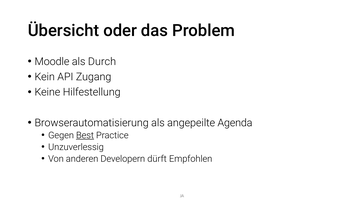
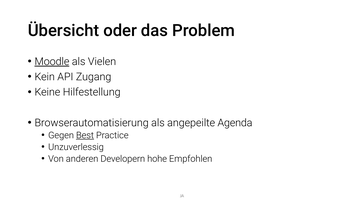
Moodle underline: none -> present
Durch: Durch -> Vielen
dürft: dürft -> hohe
